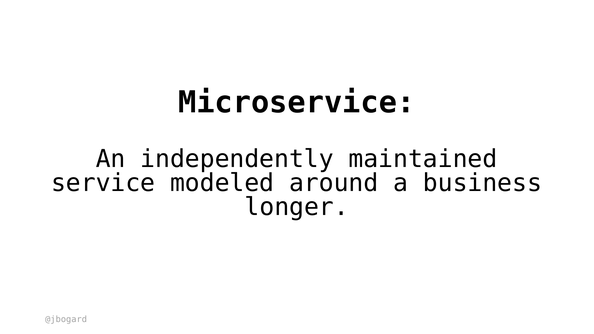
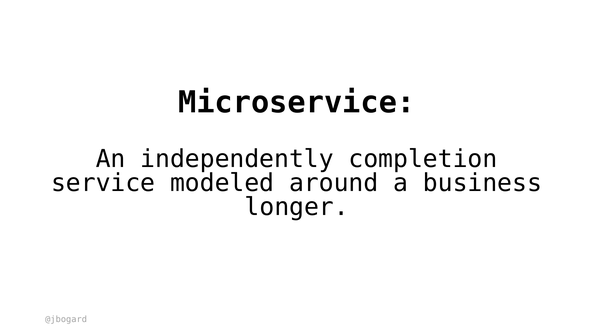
maintained: maintained -> completion
